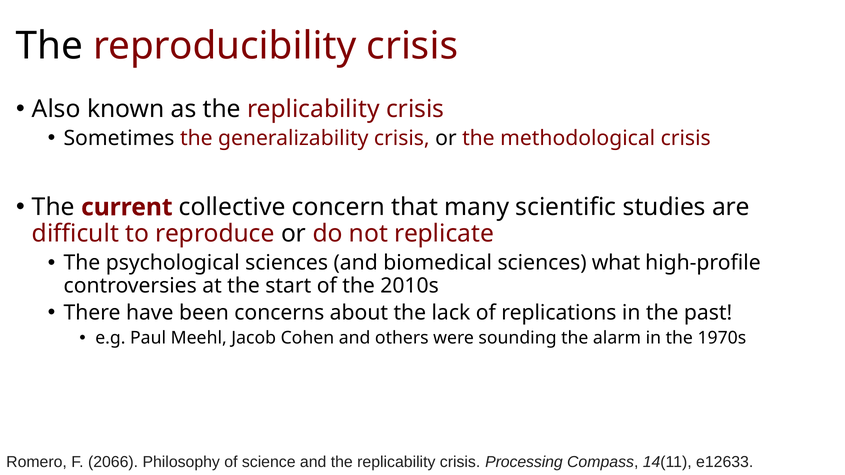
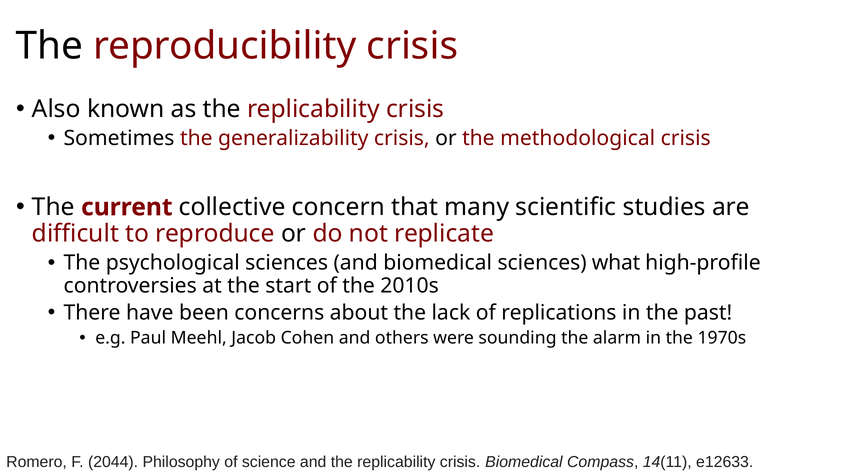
2066: 2066 -> 2044
crisis Processing: Processing -> Biomedical
